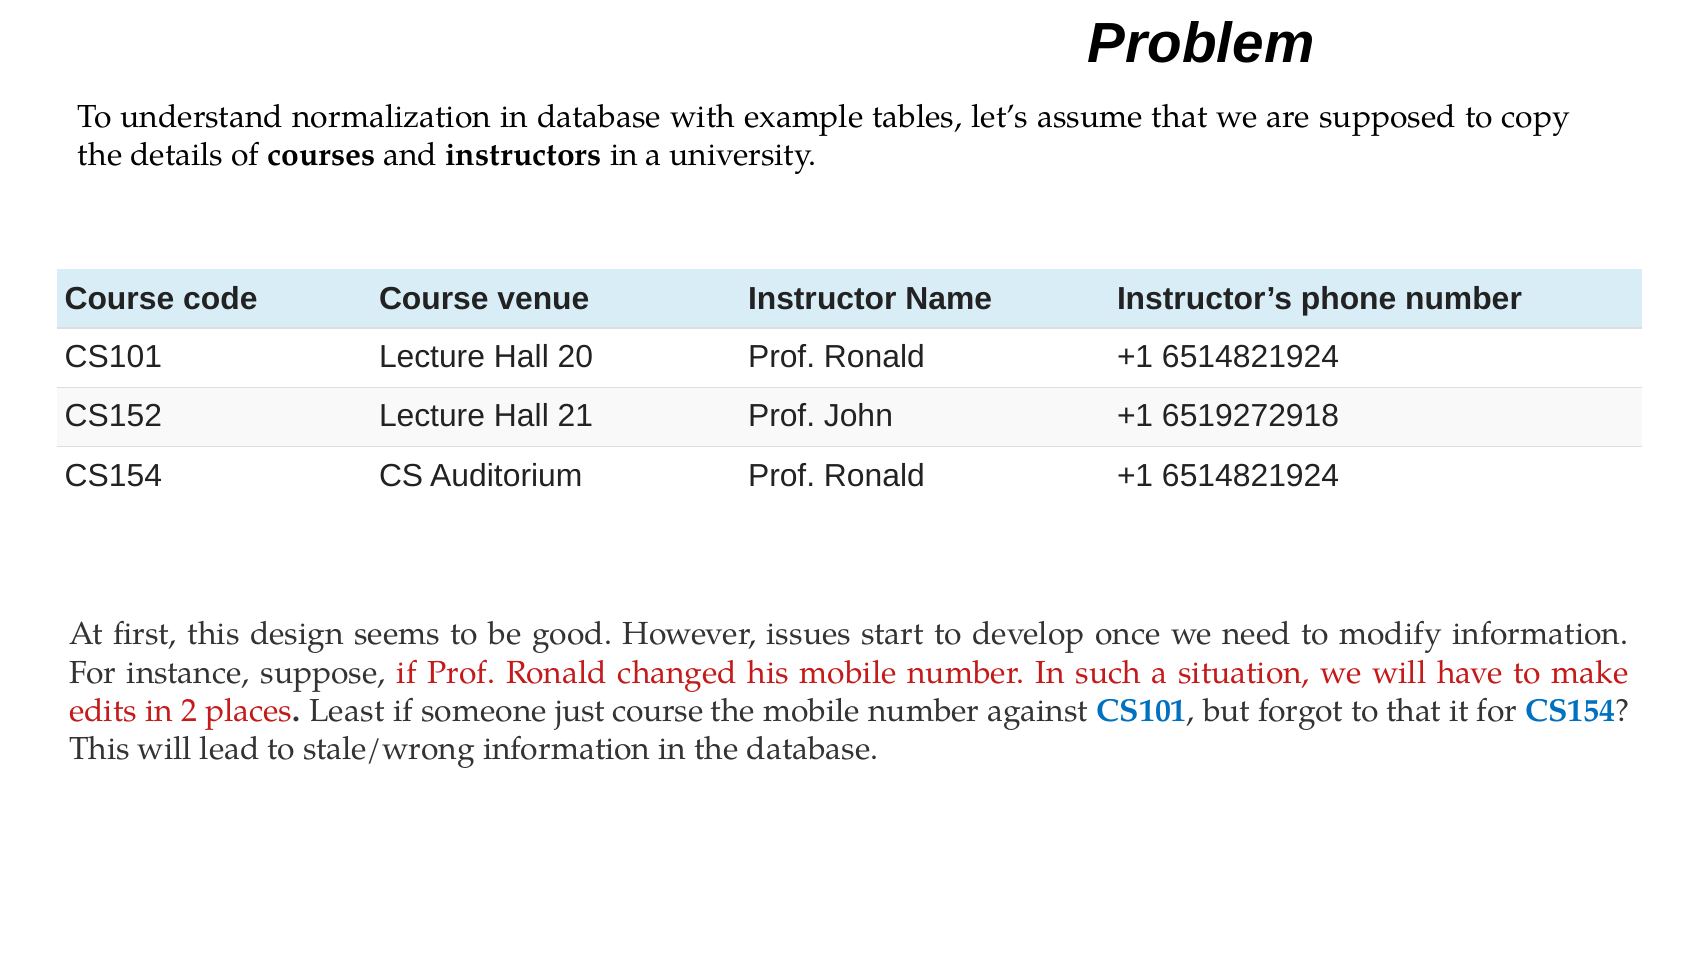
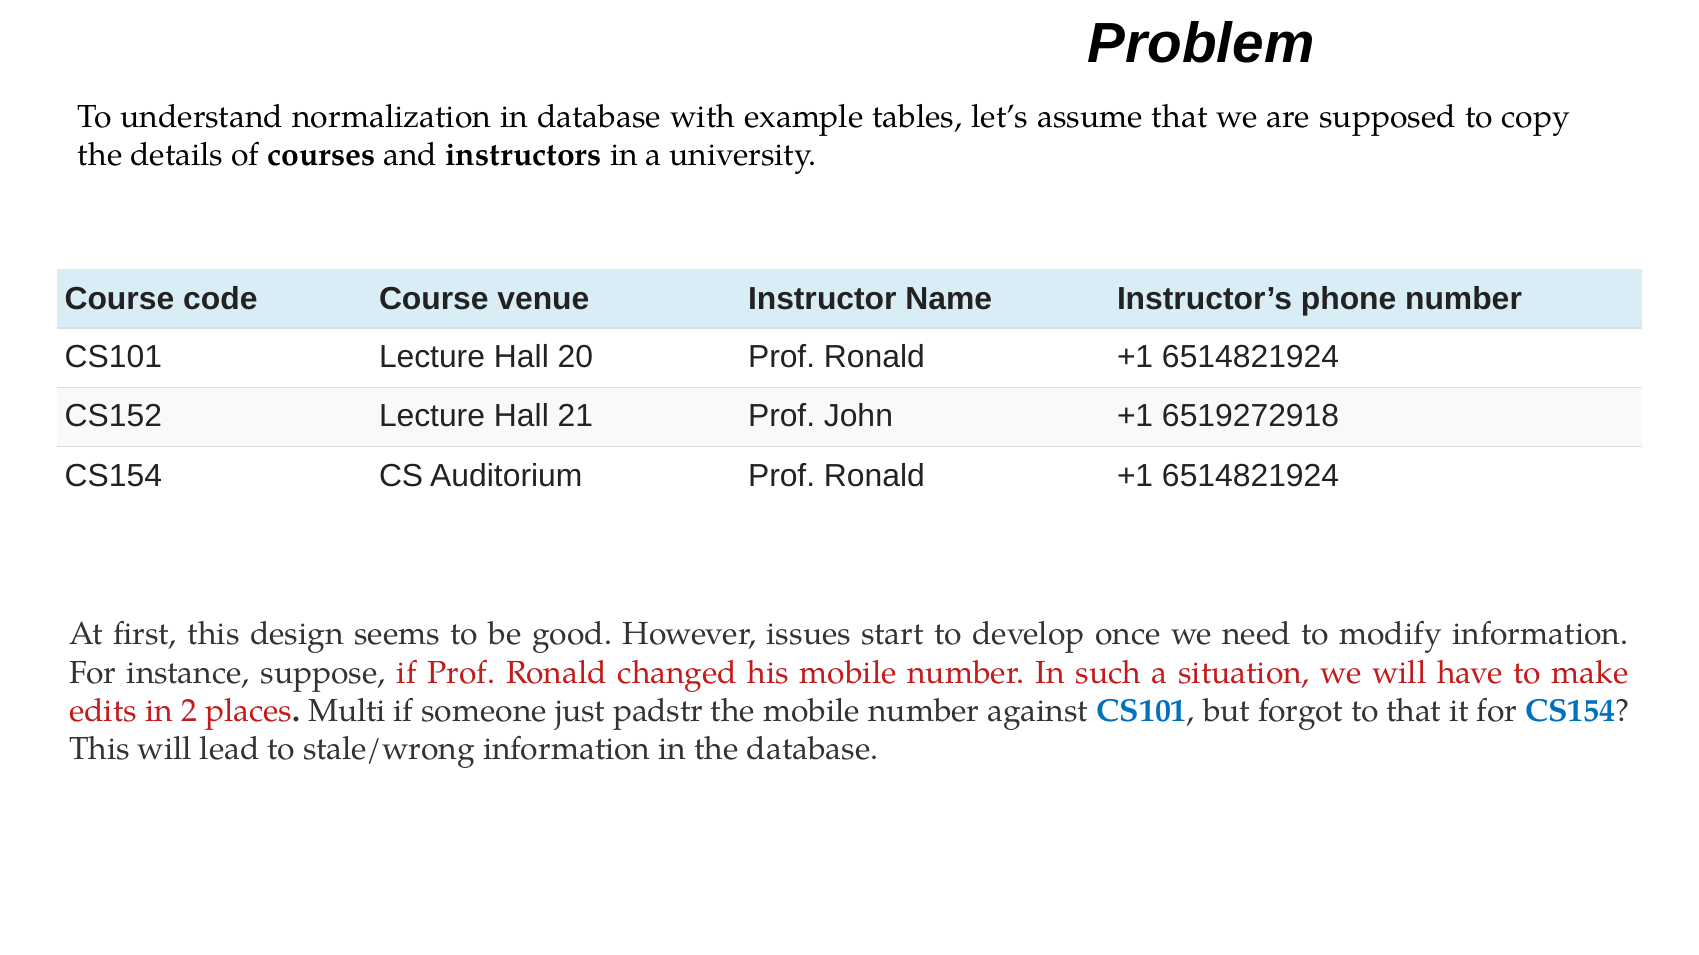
Least: Least -> Multi
just course: course -> padstr
